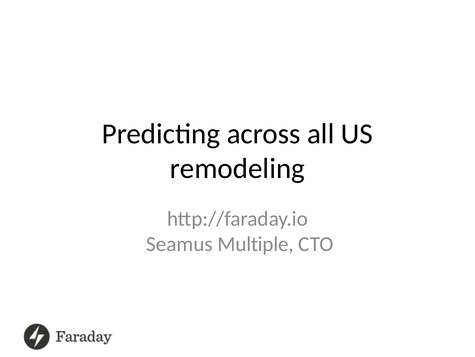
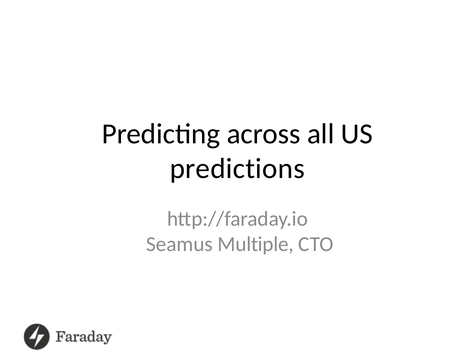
remodeling: remodeling -> predictions
